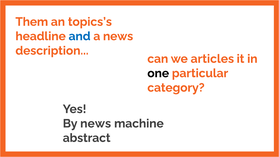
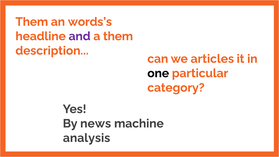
topics’s: topics’s -> words’s
and colour: blue -> purple
a news: news -> them
abstract: abstract -> analysis
